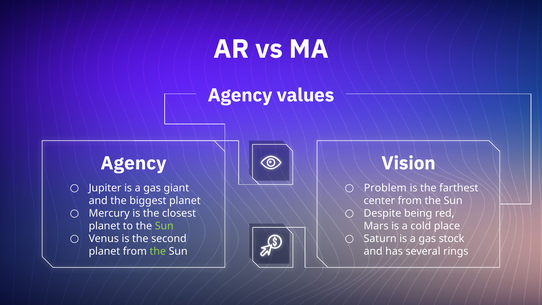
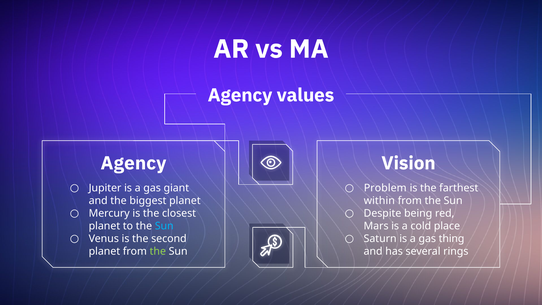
center: center -> within
Sun at (164, 226) colour: light green -> light blue
stock: stock -> thing
